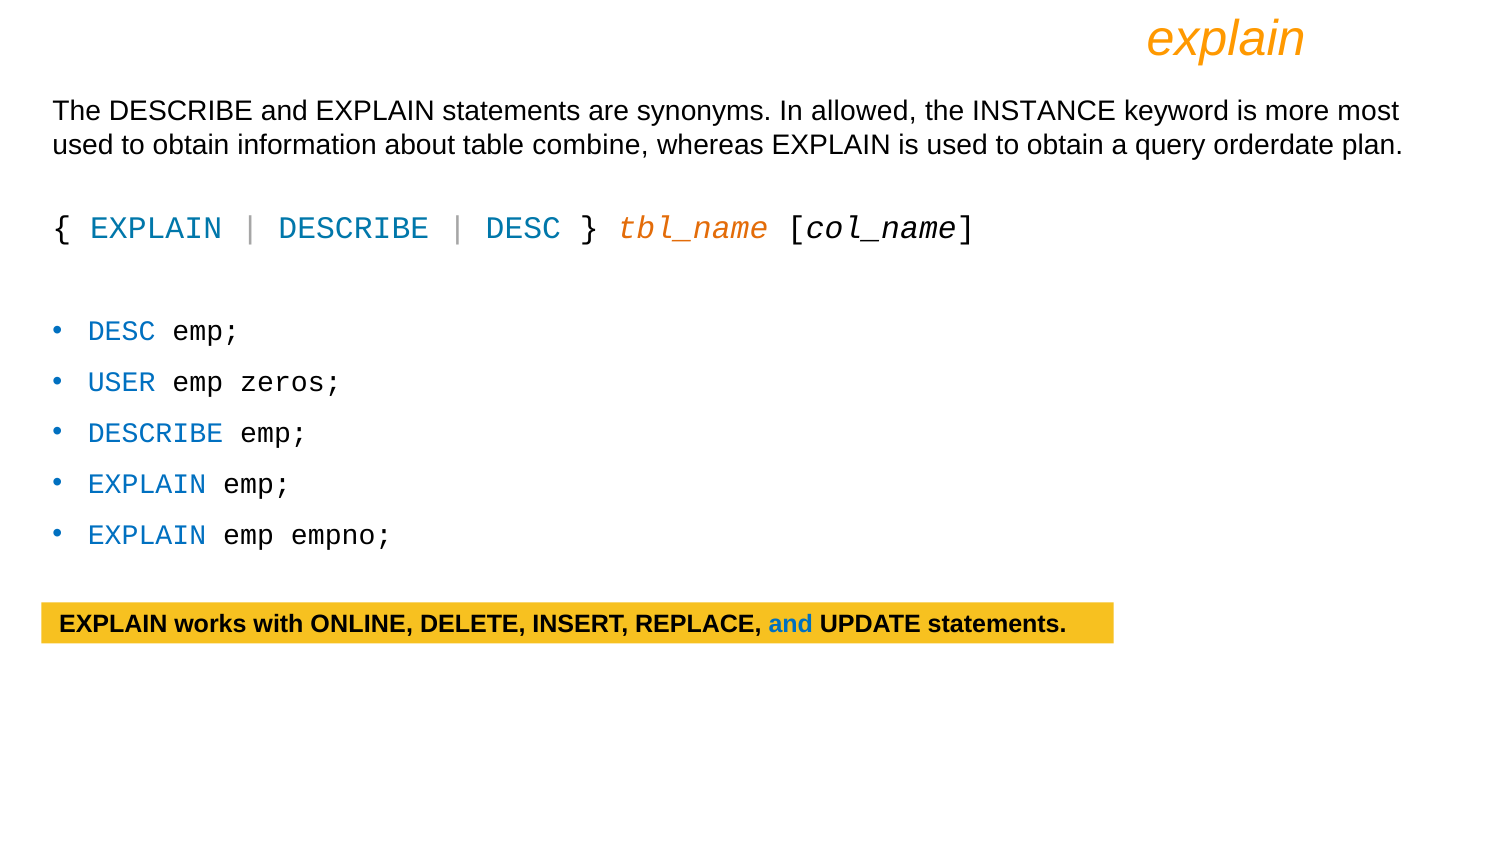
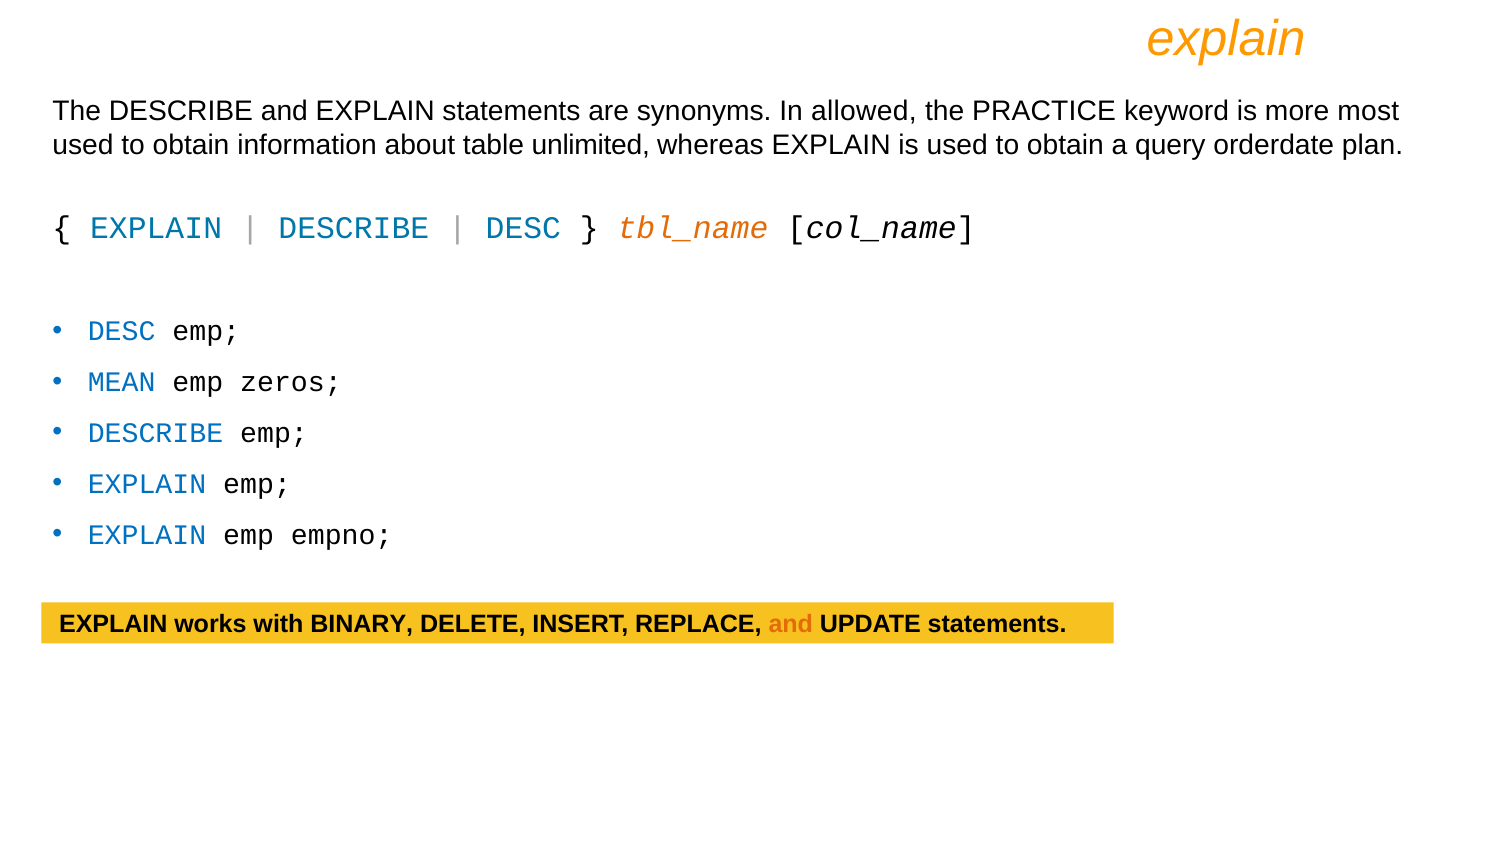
INSTANCE: INSTANCE -> PRACTICE
combine: combine -> unlimited
USER: USER -> MEAN
ONLINE: ONLINE -> BINARY
and at (791, 624) colour: blue -> orange
